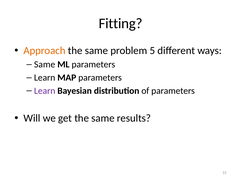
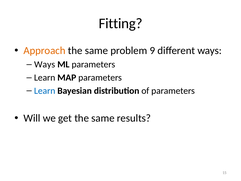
5: 5 -> 9
Same at (45, 64): Same -> Ways
Learn at (45, 91) colour: purple -> blue
